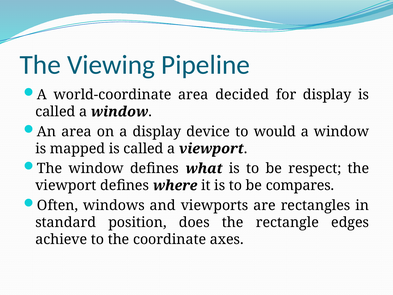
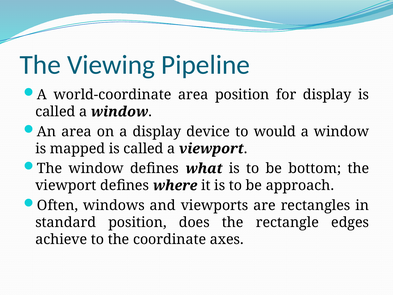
area decided: decided -> position
respect: respect -> bottom
compares: compares -> approach
